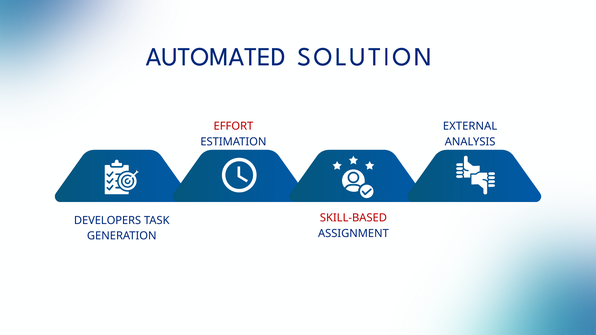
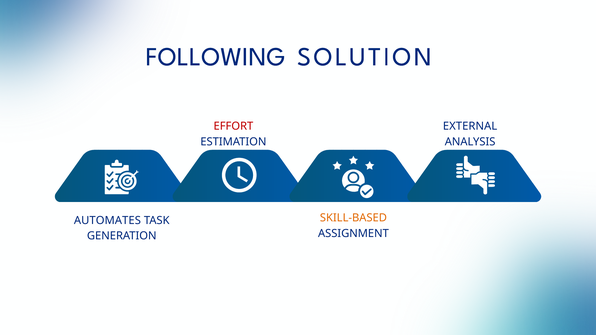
AUTOMATED: AUTOMATED -> FOLLOWING
SKILL-BASED colour: red -> orange
DEVELOPERS: DEVELOPERS -> AUTOMATES
